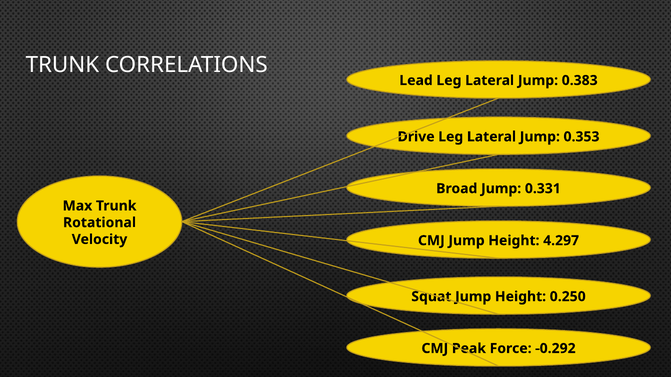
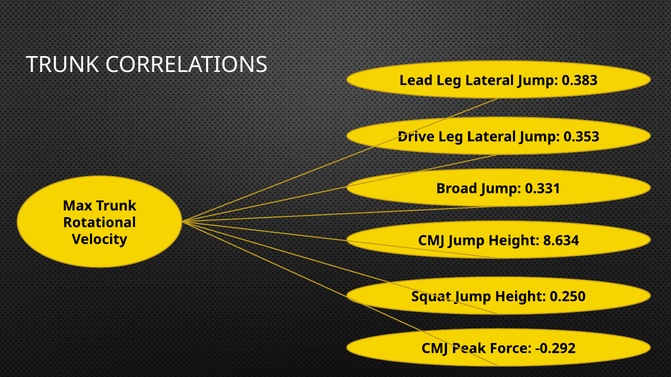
4.297: 4.297 -> 8.634
